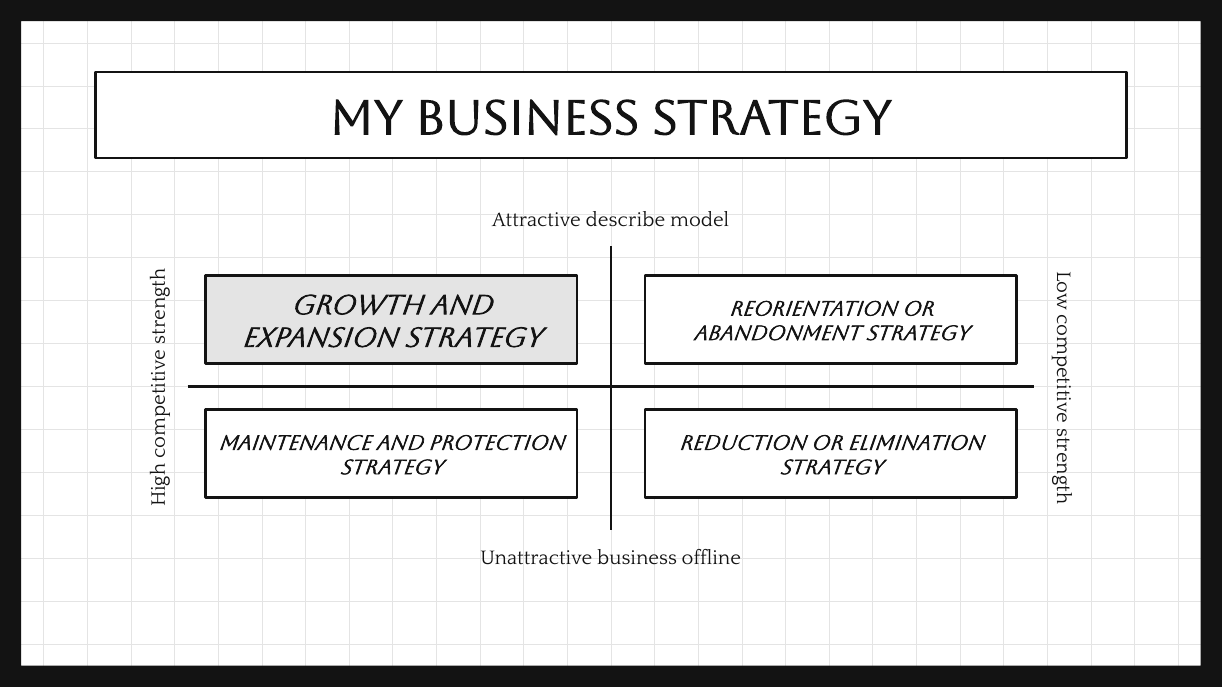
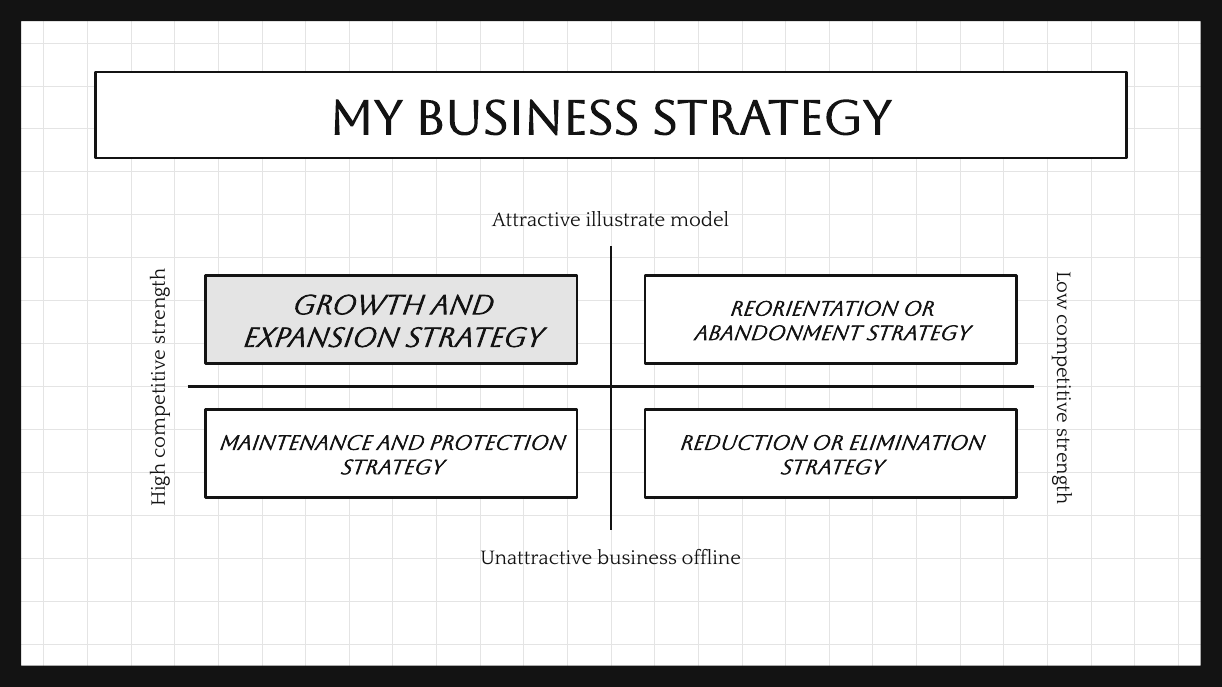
describe: describe -> illustrate
